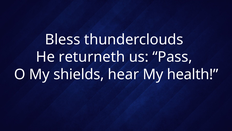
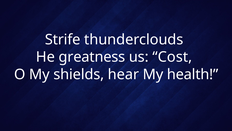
Bless: Bless -> Strife
returneth: returneth -> greatness
Pass: Pass -> Cost
